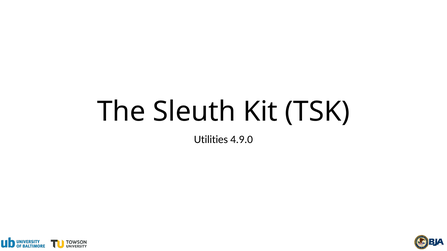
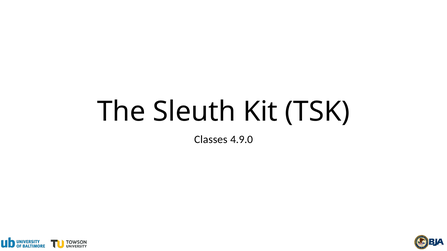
Utilities: Utilities -> Classes
